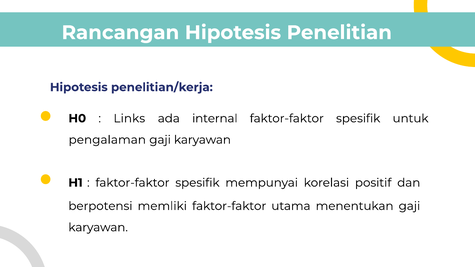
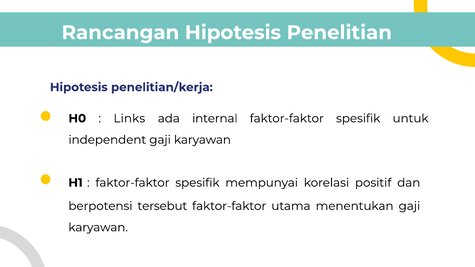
pengalaman: pengalaman -> independent
memliki: memliki -> tersebut
